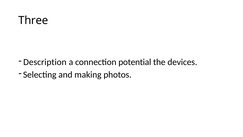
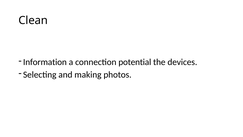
Three: Three -> Clean
Description: Description -> Information
